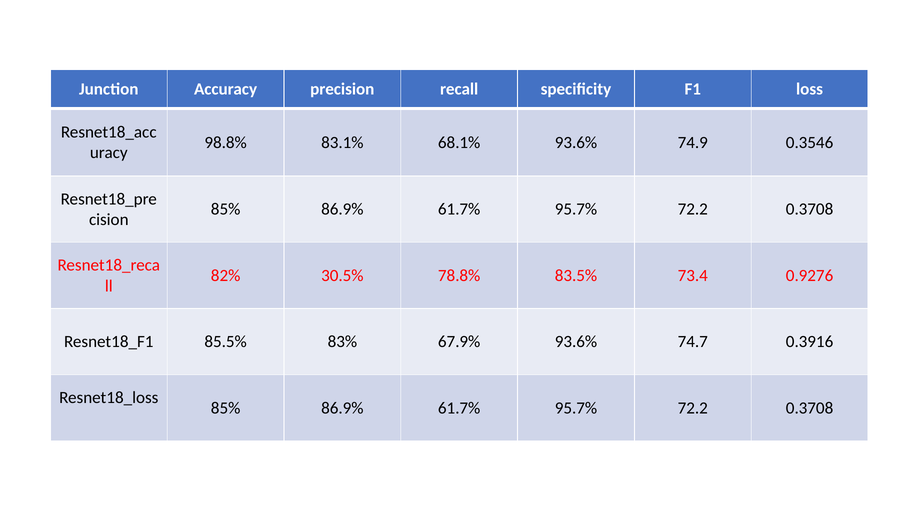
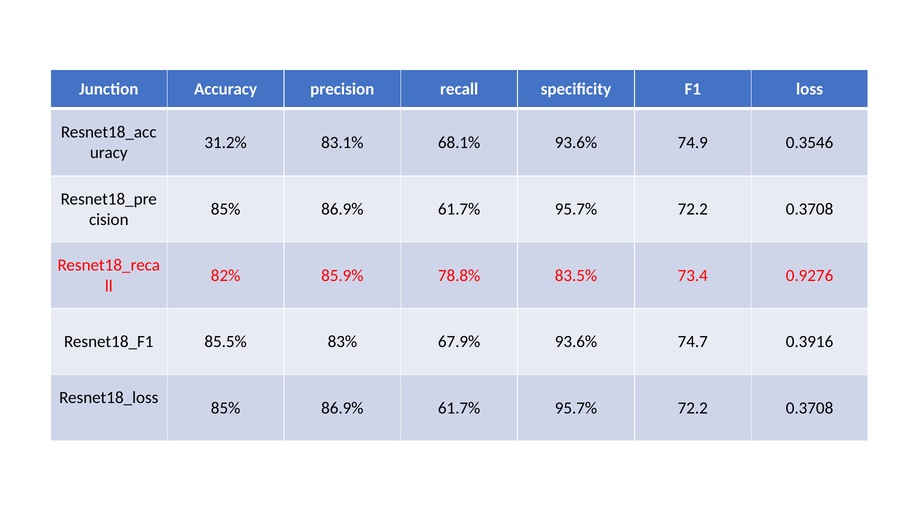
98.8%: 98.8% -> 31.2%
30.5%: 30.5% -> 85.9%
